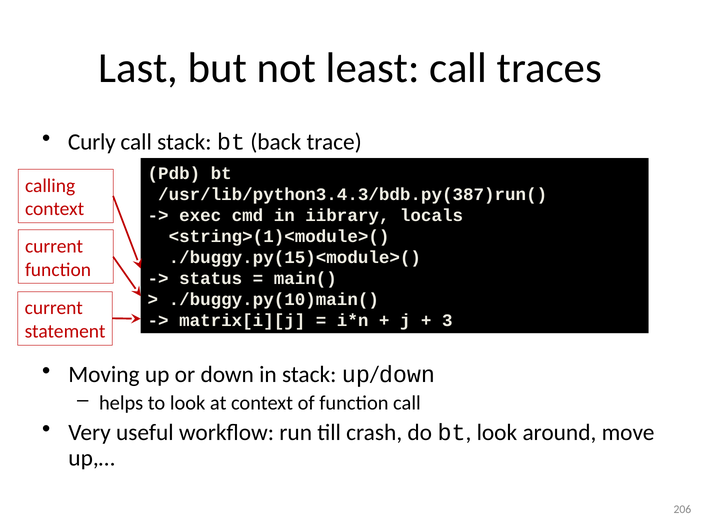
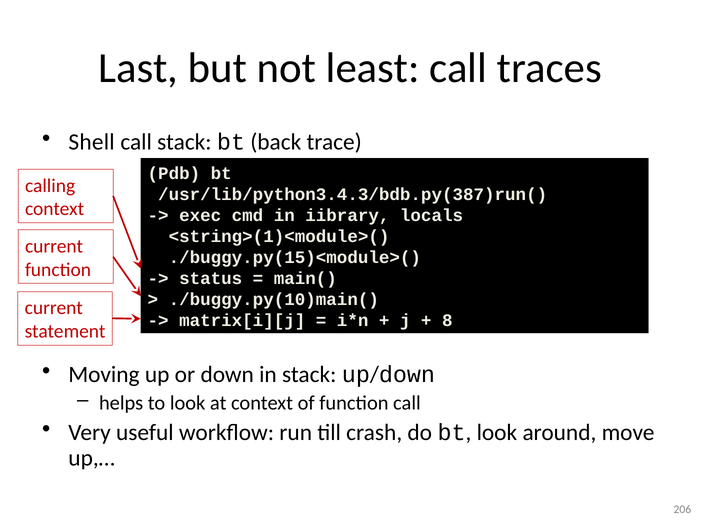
Curly: Curly -> Shell
3: 3 -> 8
